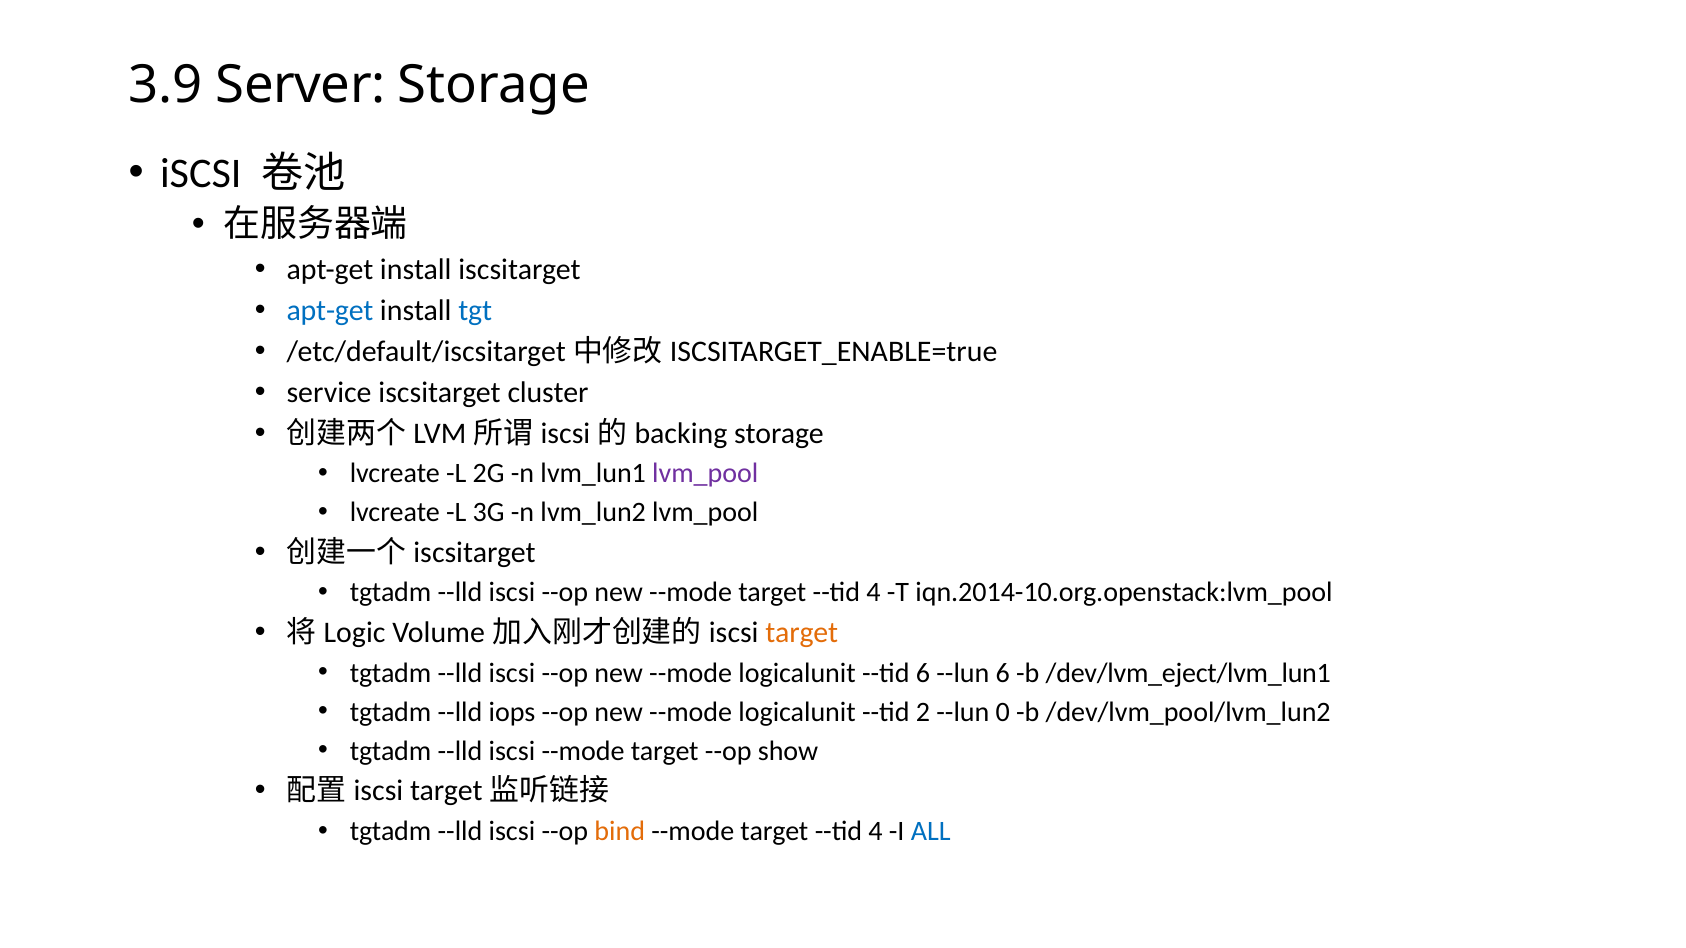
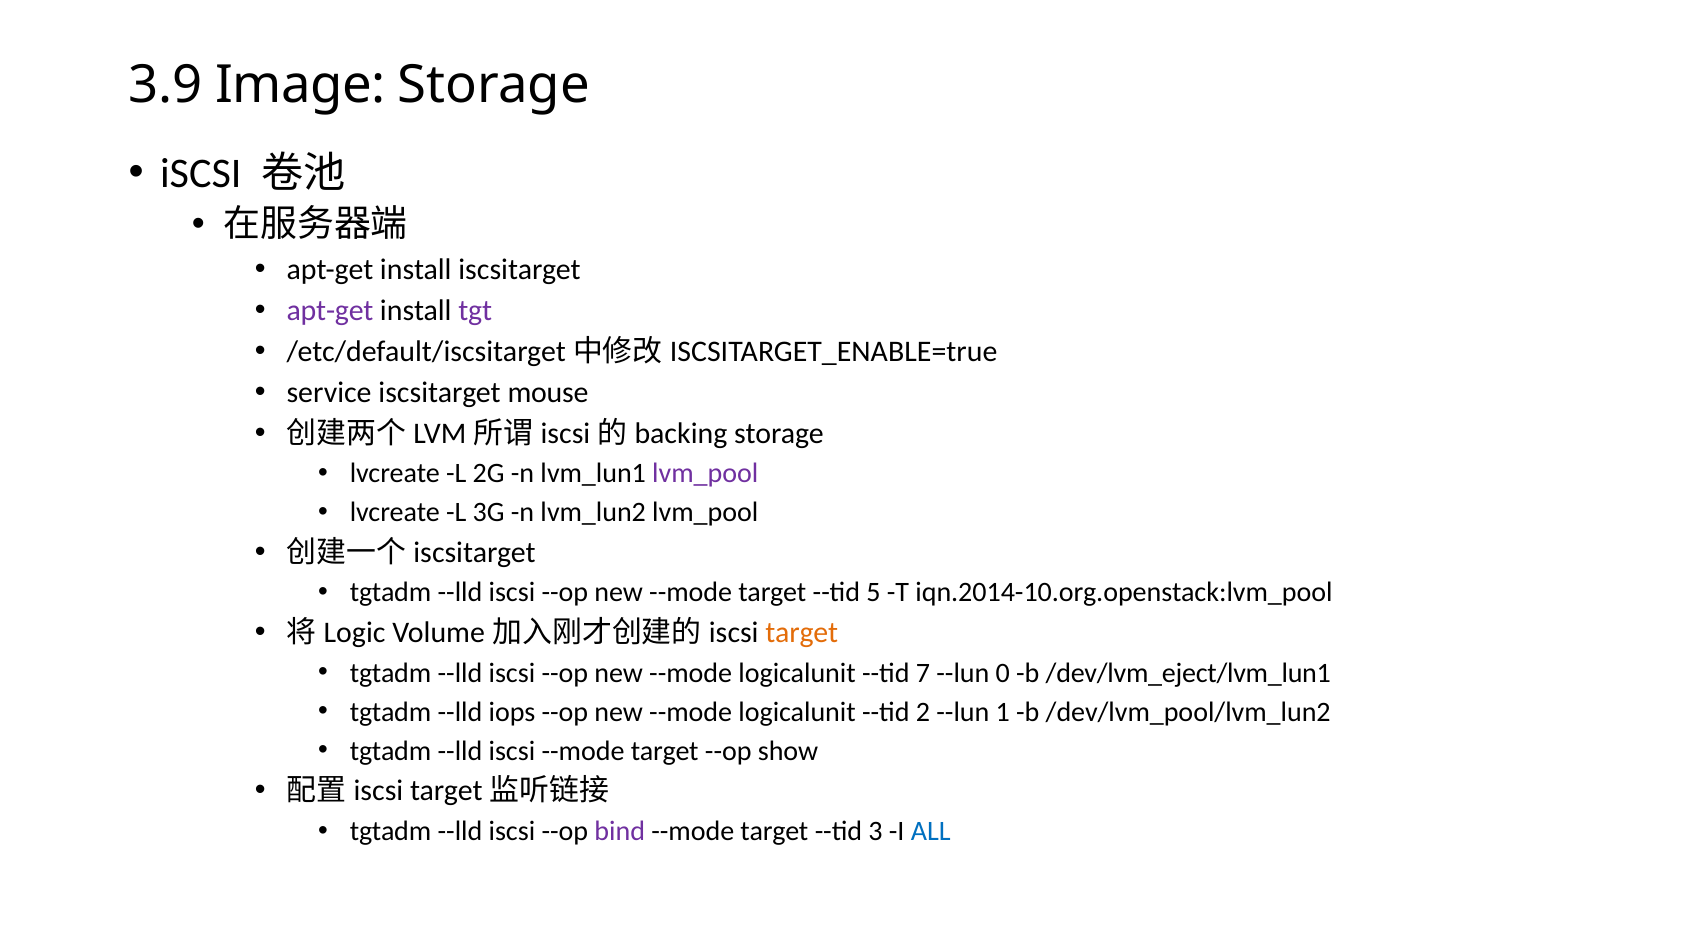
Server: Server -> Image
apt-get at (330, 311) colour: blue -> purple
tgt colour: blue -> purple
cluster: cluster -> mouse
4 at (874, 593): 4 -> 5
--tid 6: 6 -> 7
--lun 6: 6 -> 0
0: 0 -> 1
bind colour: orange -> purple
4 at (875, 831): 4 -> 3
